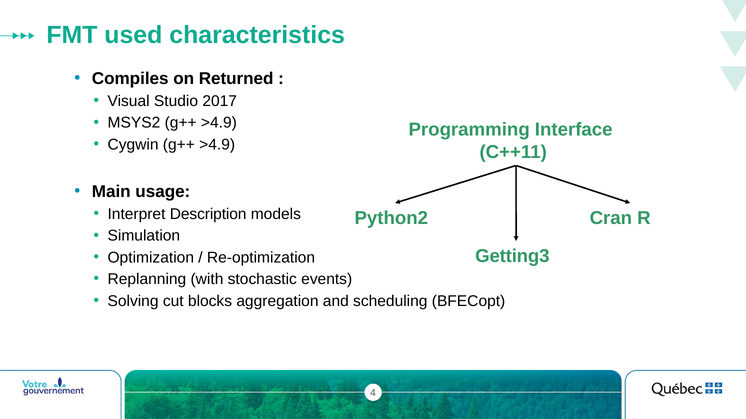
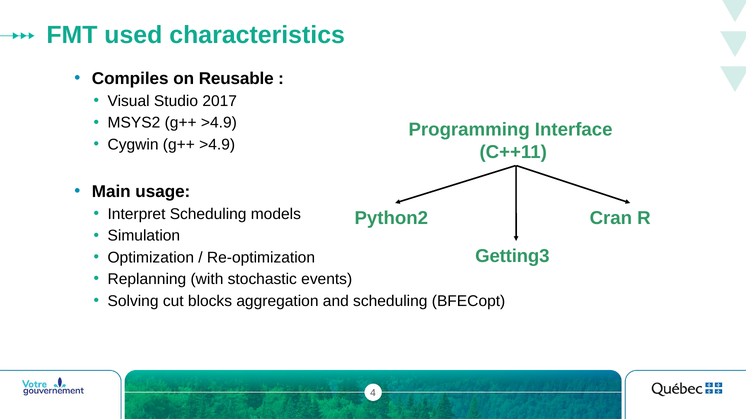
Returned: Returned -> Reusable
Interpret Description: Description -> Scheduling
